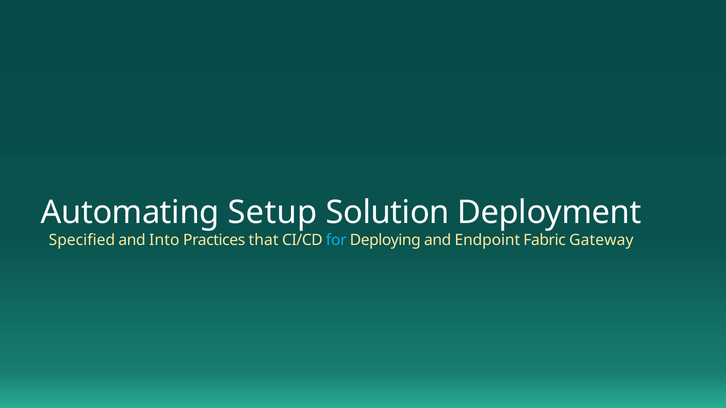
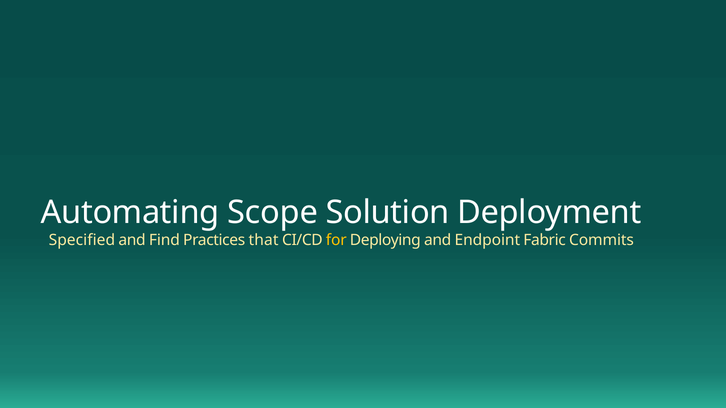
Setup: Setup -> Scope
Into: Into -> Find
for colour: light blue -> yellow
Gateway: Gateway -> Commits
